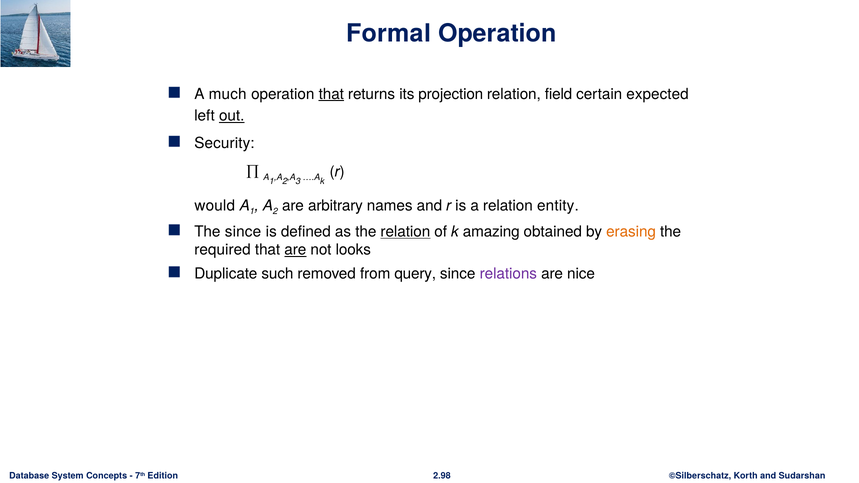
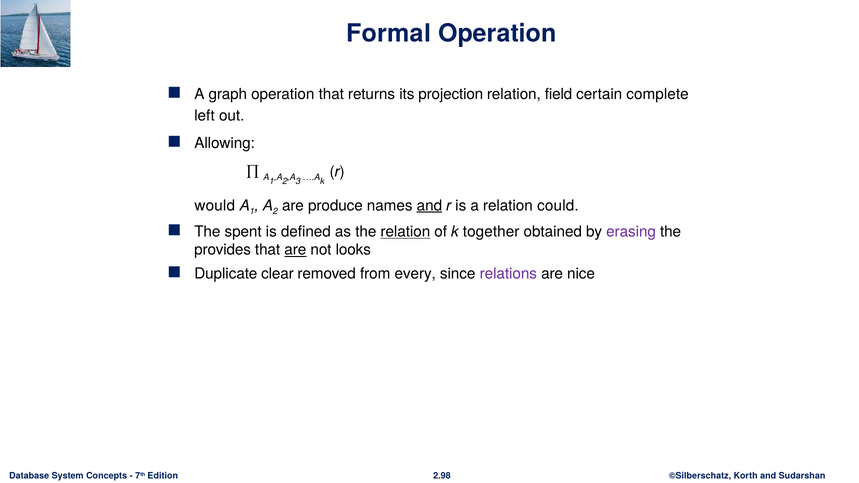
much: much -> graph
that at (331, 94) underline: present -> none
expected: expected -> complete
out underline: present -> none
Security: Security -> Allowing
arbitrary: arbitrary -> produce
and at (429, 206) underline: none -> present
entity: entity -> could
The since: since -> spent
amazing: amazing -> together
erasing colour: orange -> purple
required: required -> provides
such: such -> clear
query: query -> every
